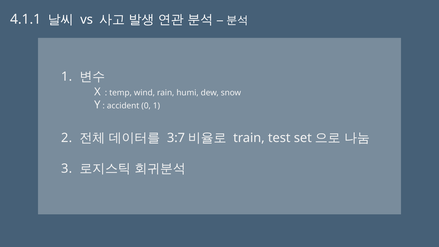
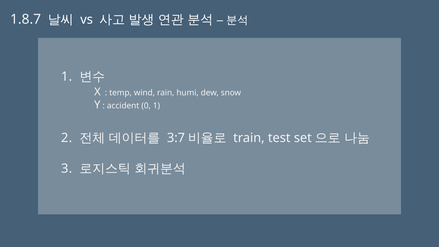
4.1.1: 4.1.1 -> 1.8.7
